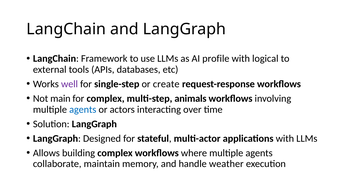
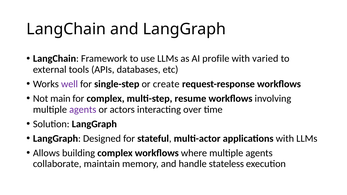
logical: logical -> varied
animals: animals -> resume
agents at (83, 110) colour: blue -> purple
weather: weather -> stateless
